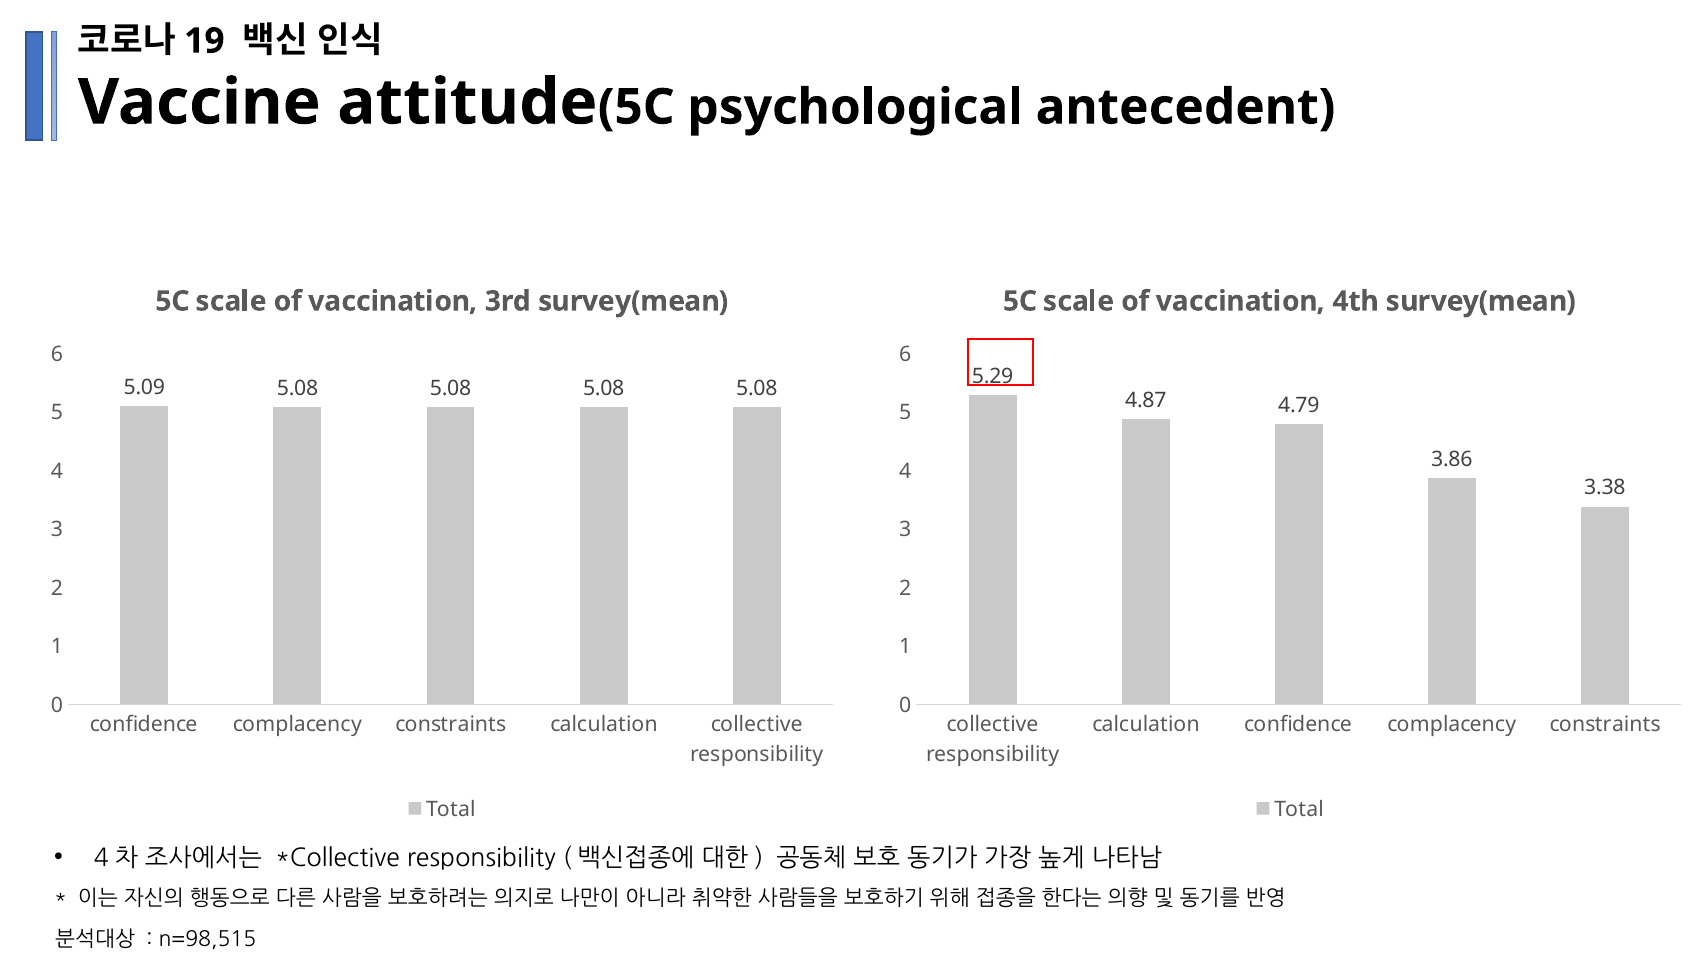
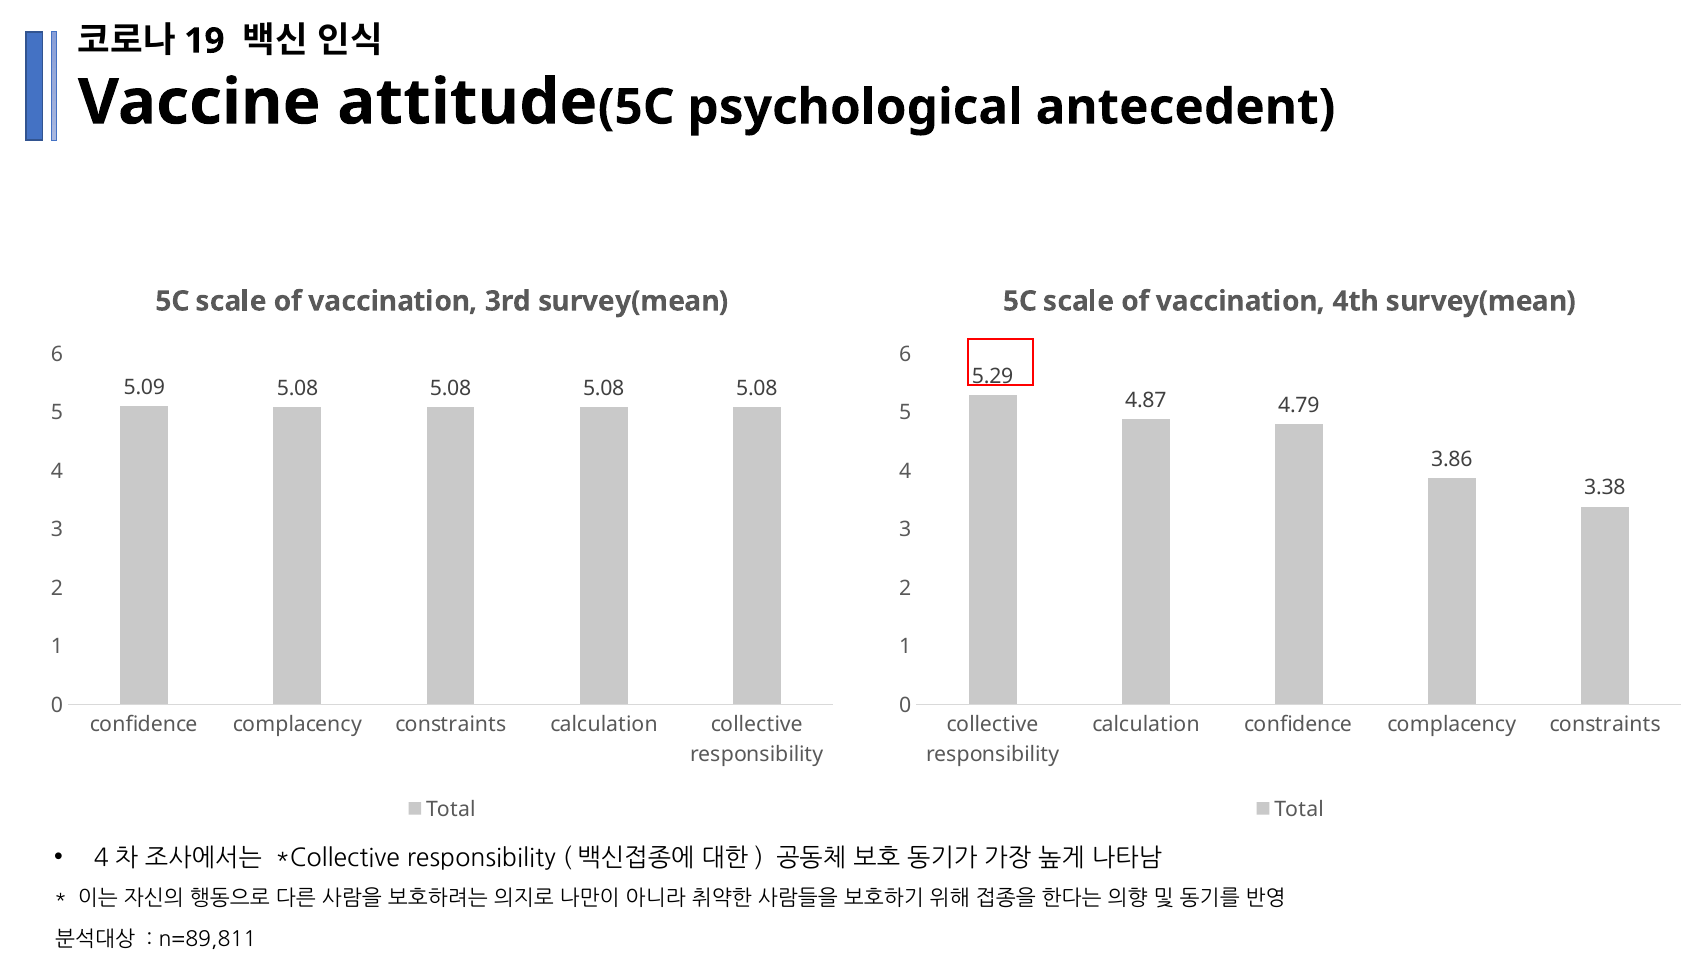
n=98,515: n=98,515 -> n=89,811
